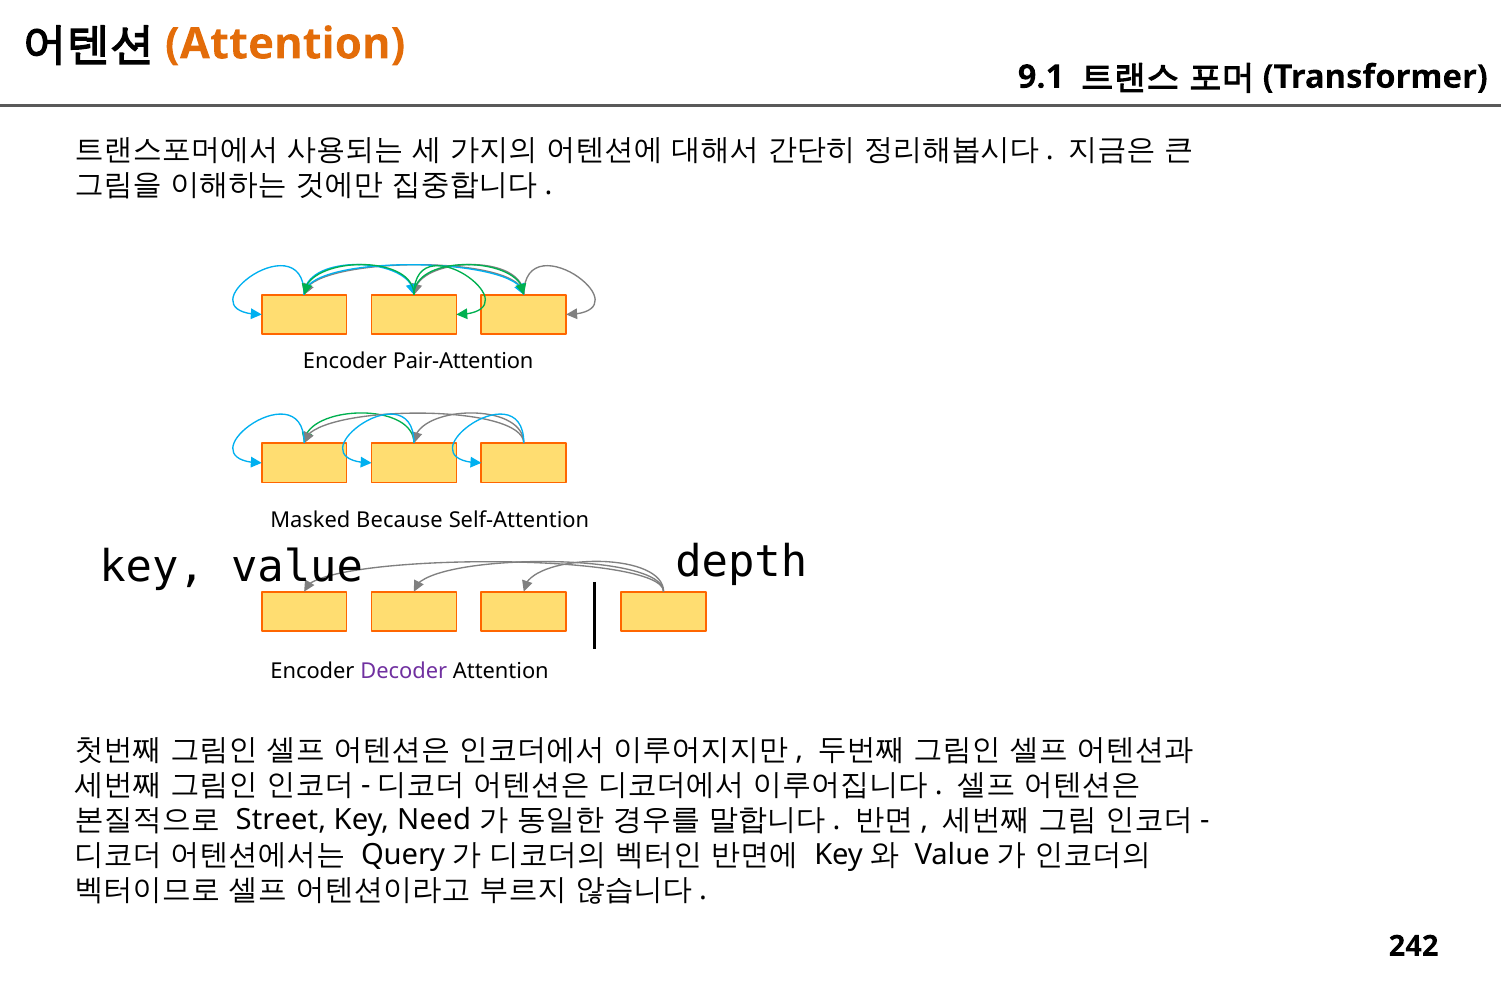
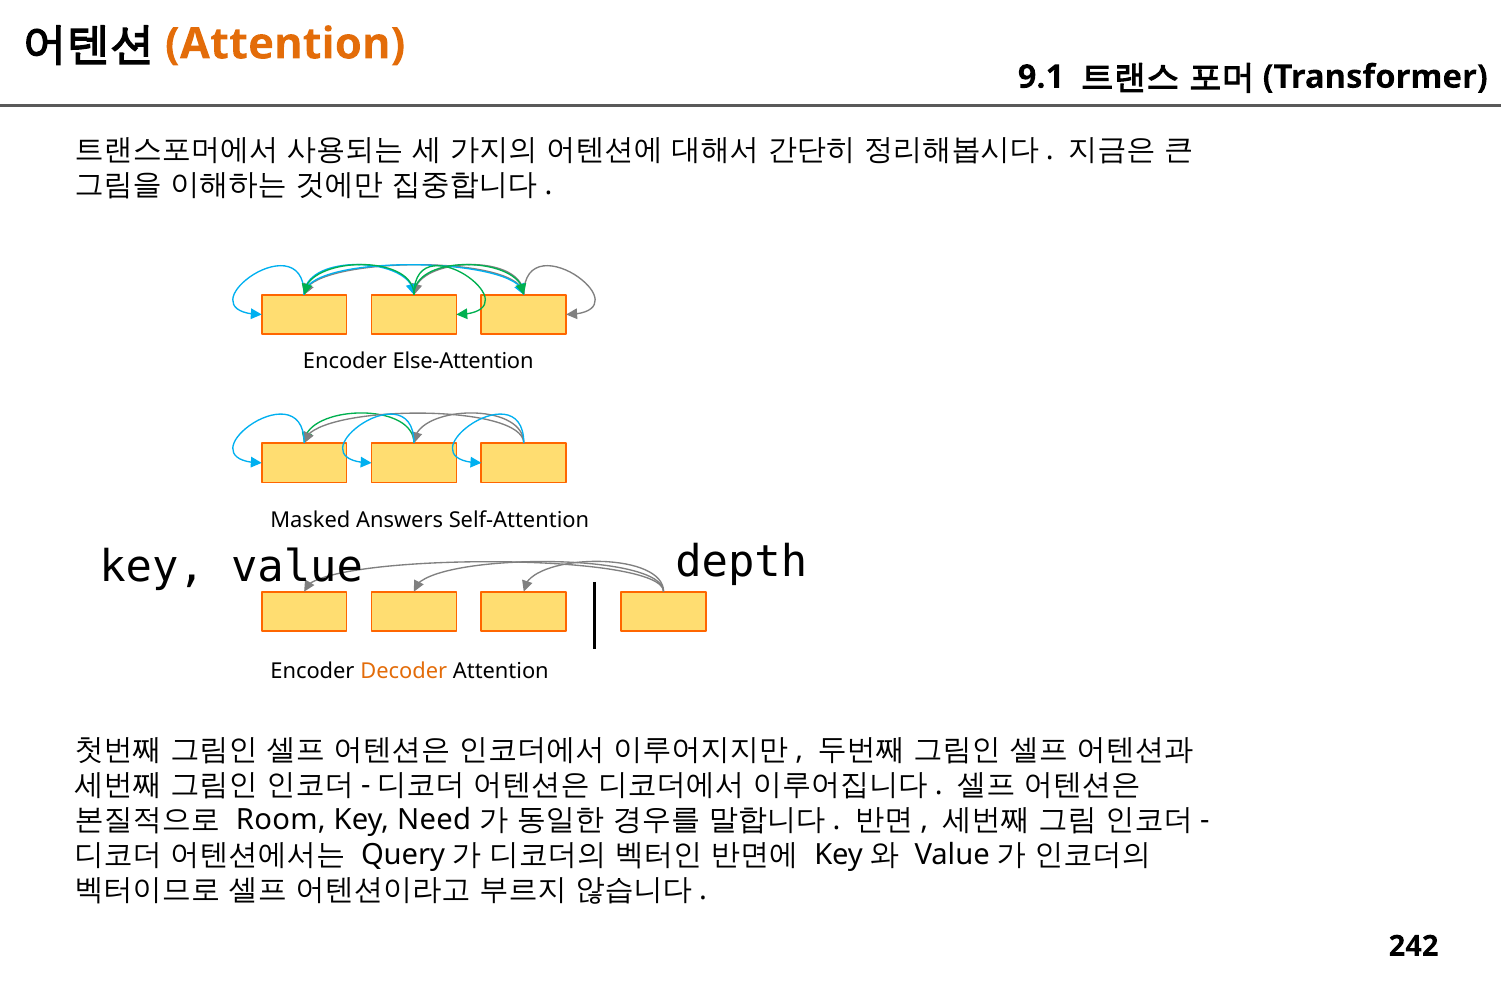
Pair-Attention: Pair-Attention -> Else-Attention
Because: Because -> Answers
Decoder colour: purple -> orange
Street: Street -> Room
